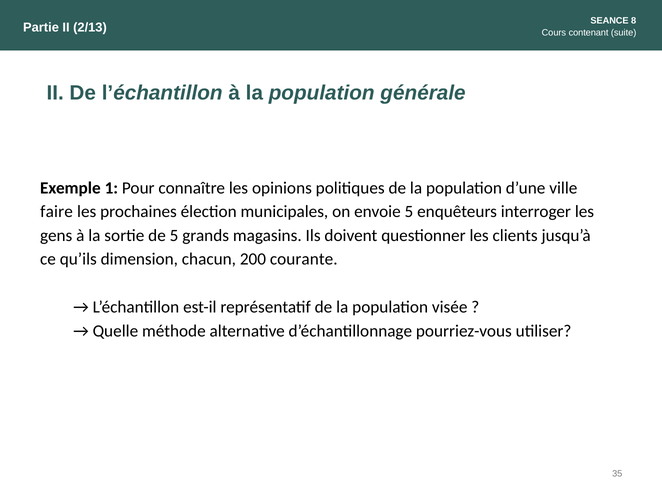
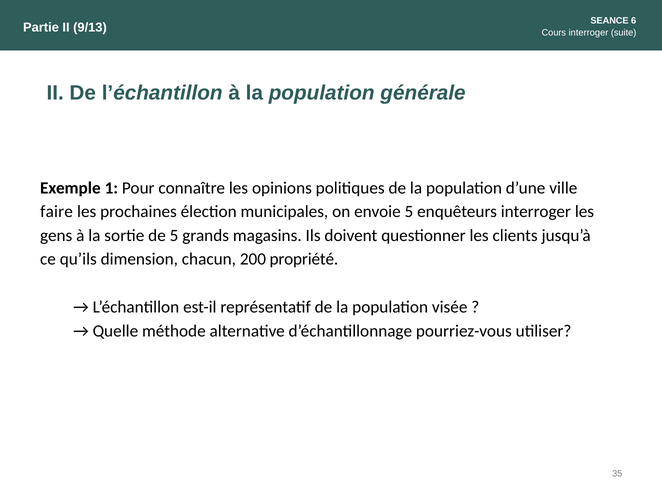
8: 8 -> 6
2/13: 2/13 -> 9/13
Cours contenant: contenant -> interroger
courante: courante -> propriété
